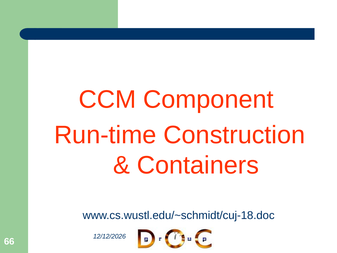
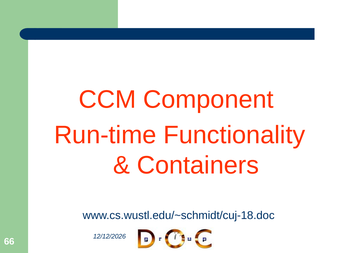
Construction: Construction -> Functionality
